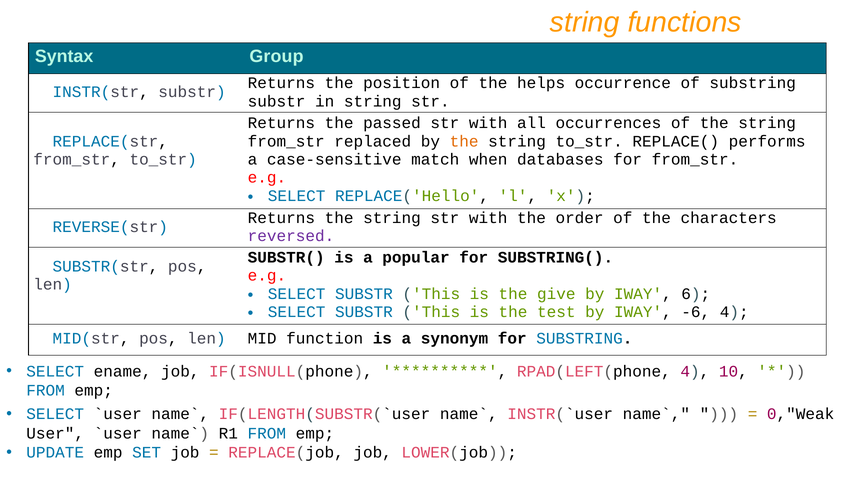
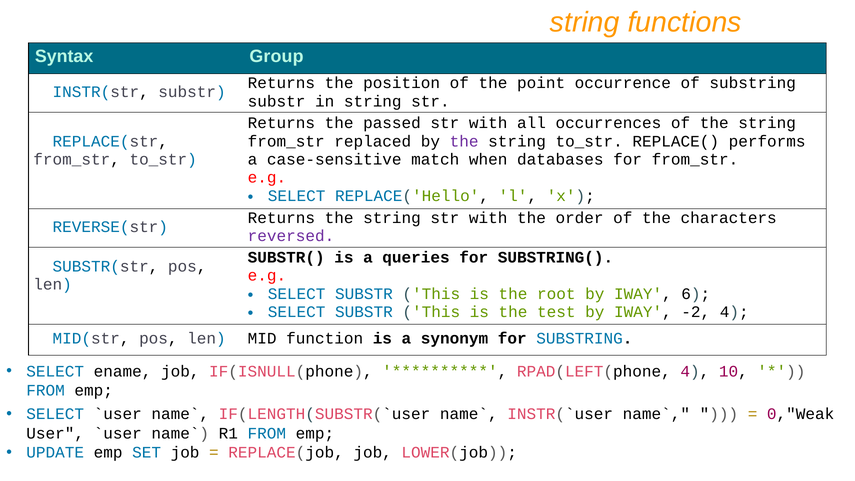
helps: helps -> point
the at (464, 141) colour: orange -> purple
popular: popular -> queries
give: give -> root
-6: -6 -> -2
